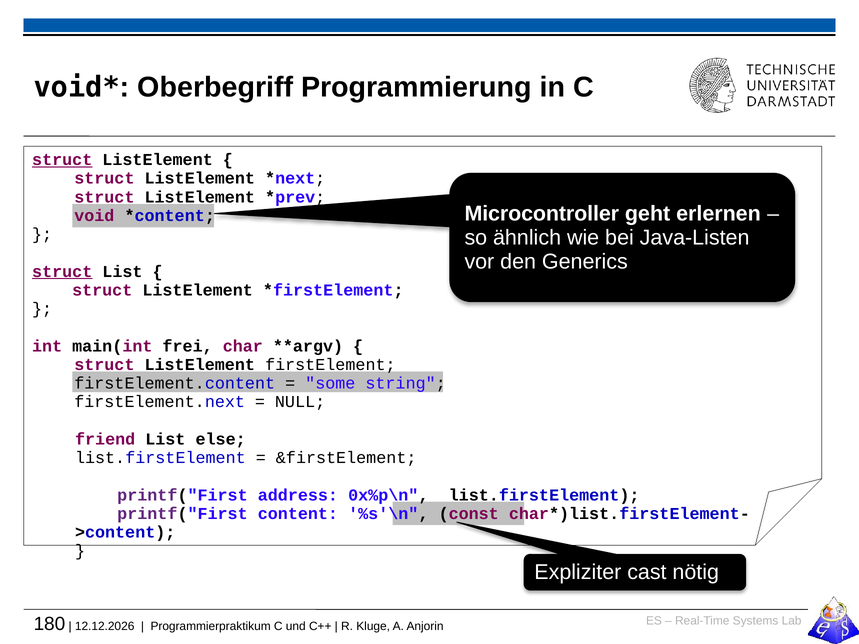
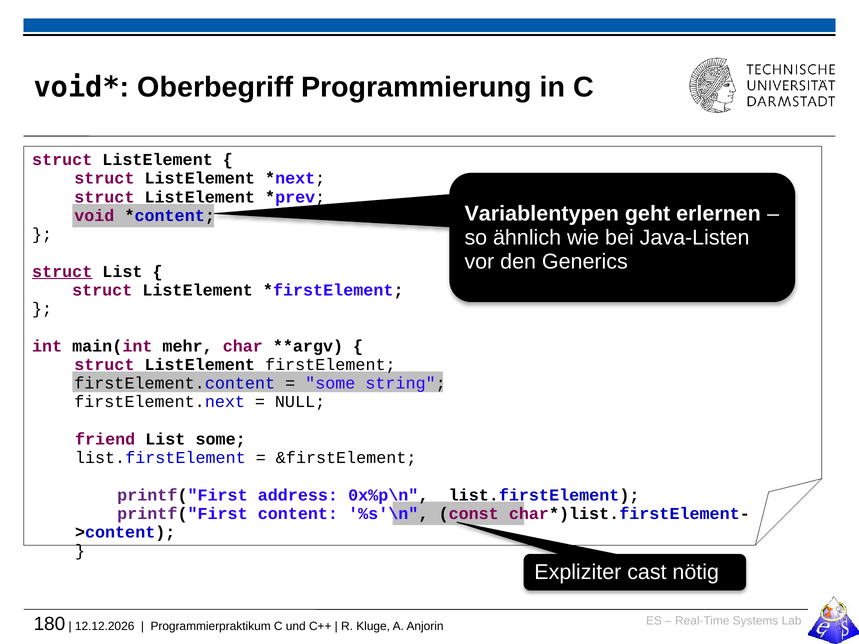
struct at (62, 160) underline: present -> none
Microcontroller: Microcontroller -> Variablentypen
frei: frei -> mehr
List else: else -> some
